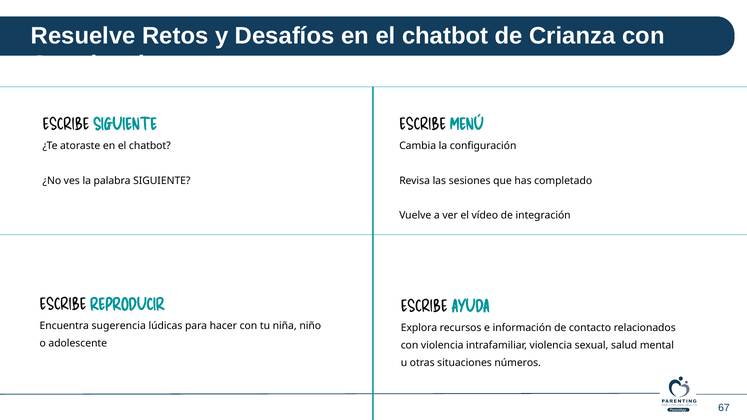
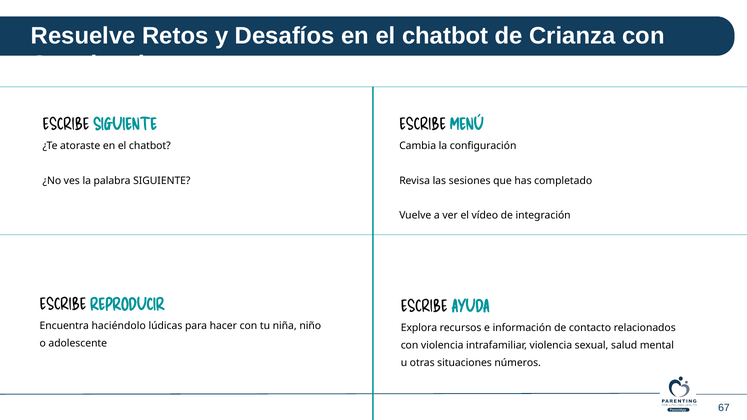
sugerencia: sugerencia -> haciéndolo
